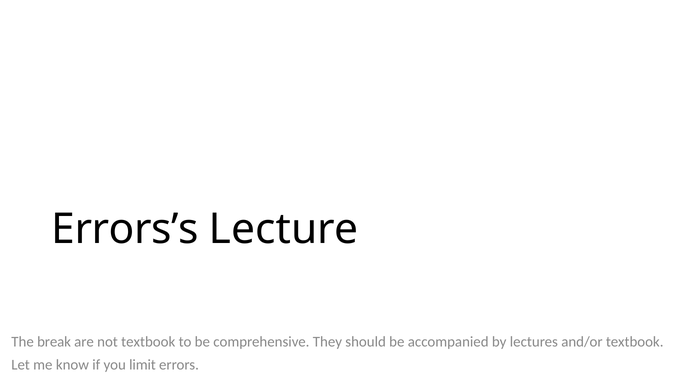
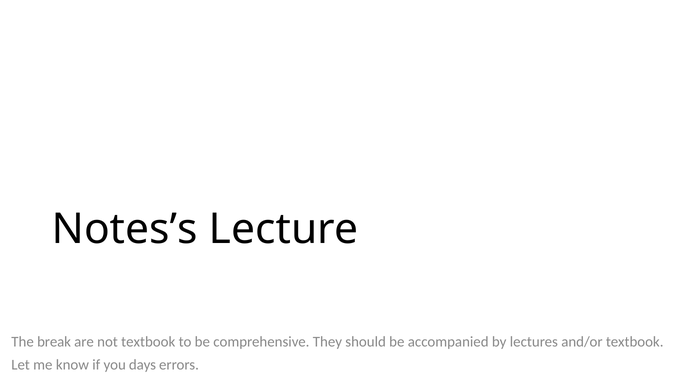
Errors’s: Errors’s -> Notes’s
limit: limit -> days
